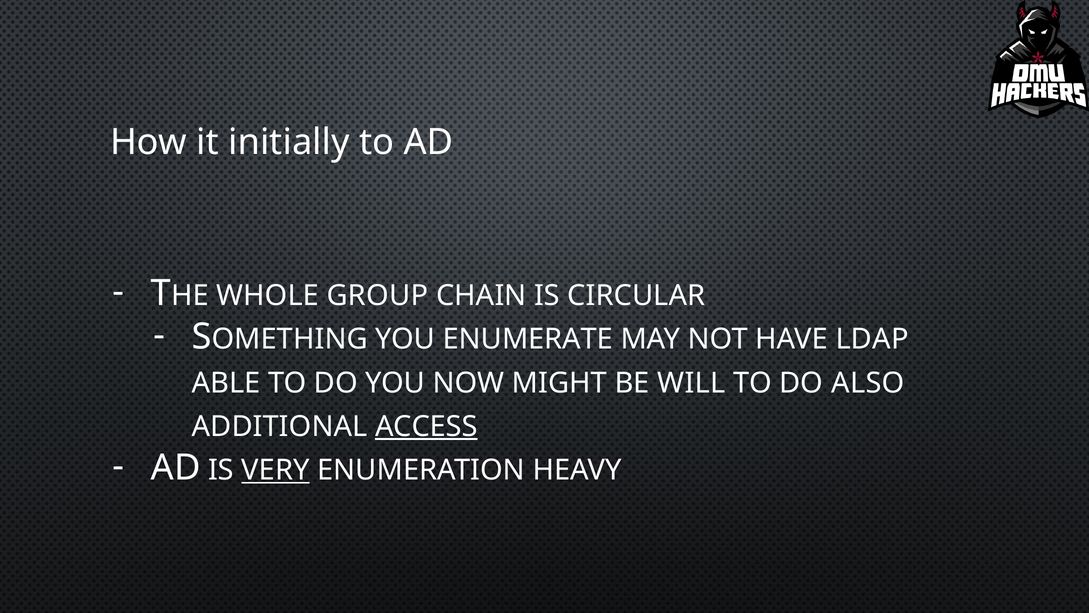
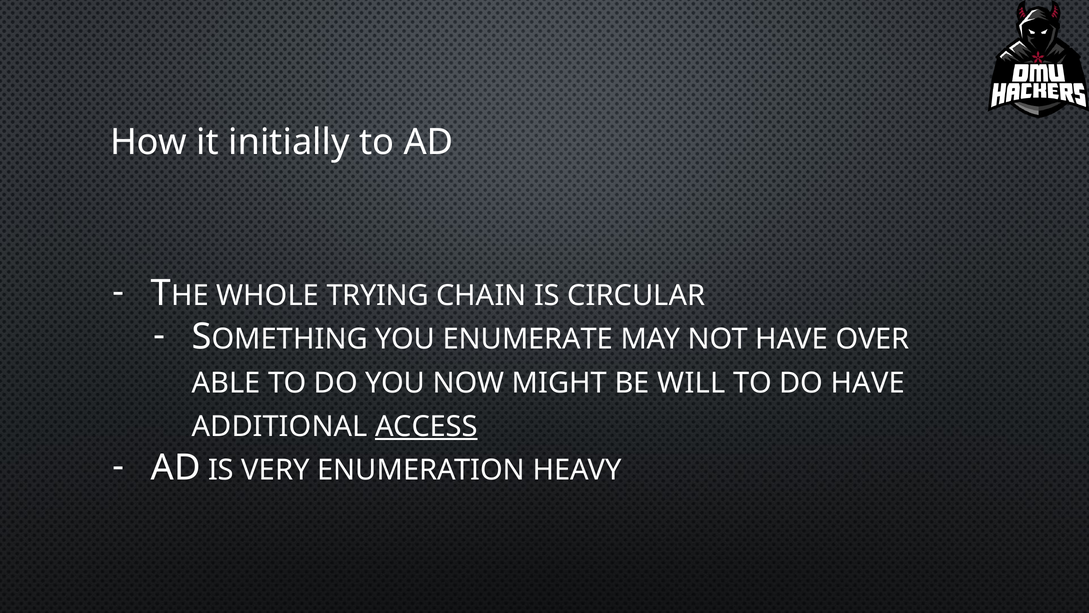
GROUP: GROUP -> TRYING
LDAP: LDAP -> OVER
DO ALSO: ALSO -> HAVE
VERY underline: present -> none
